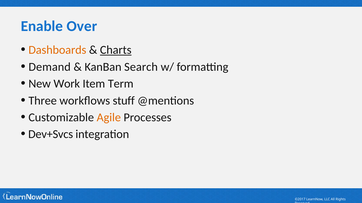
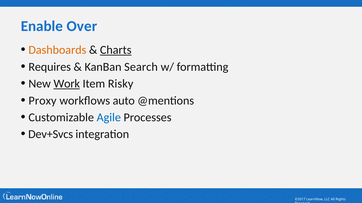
Demand: Demand -> Requires
Work underline: none -> present
Term: Term -> Risky
Three: Three -> Proxy
stuff: stuff -> auto
Agile colour: orange -> blue
